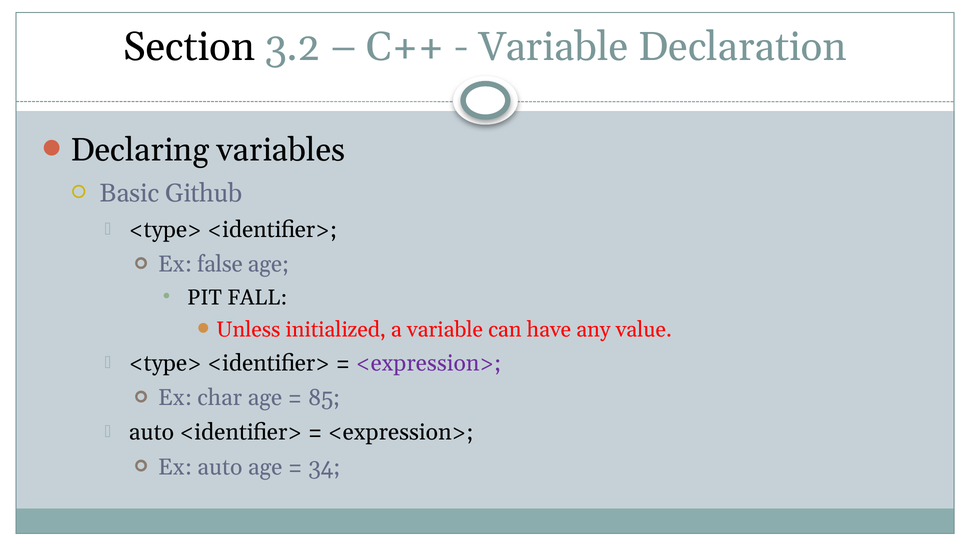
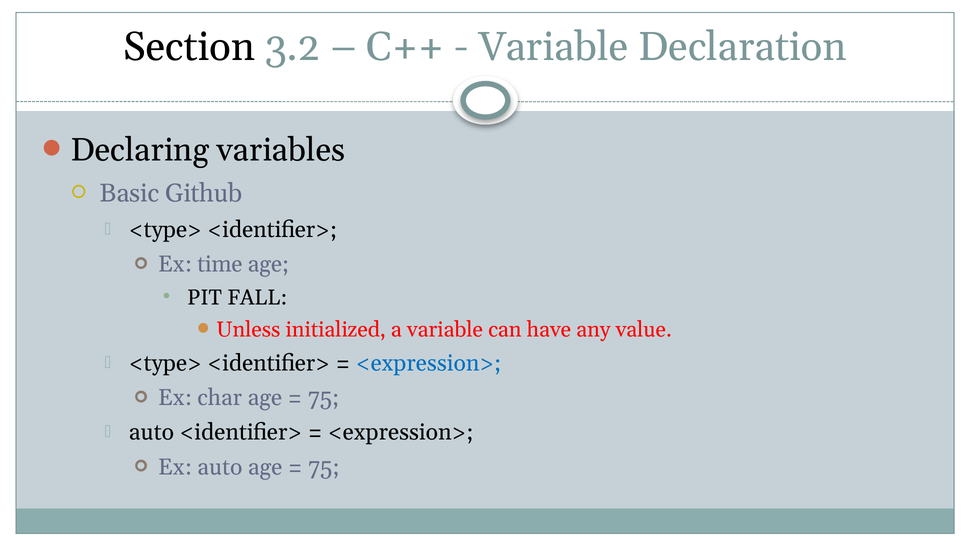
false: false -> time
<expression> at (429, 363) colour: purple -> blue
85 at (324, 398): 85 -> 75
34 at (324, 467): 34 -> 75
